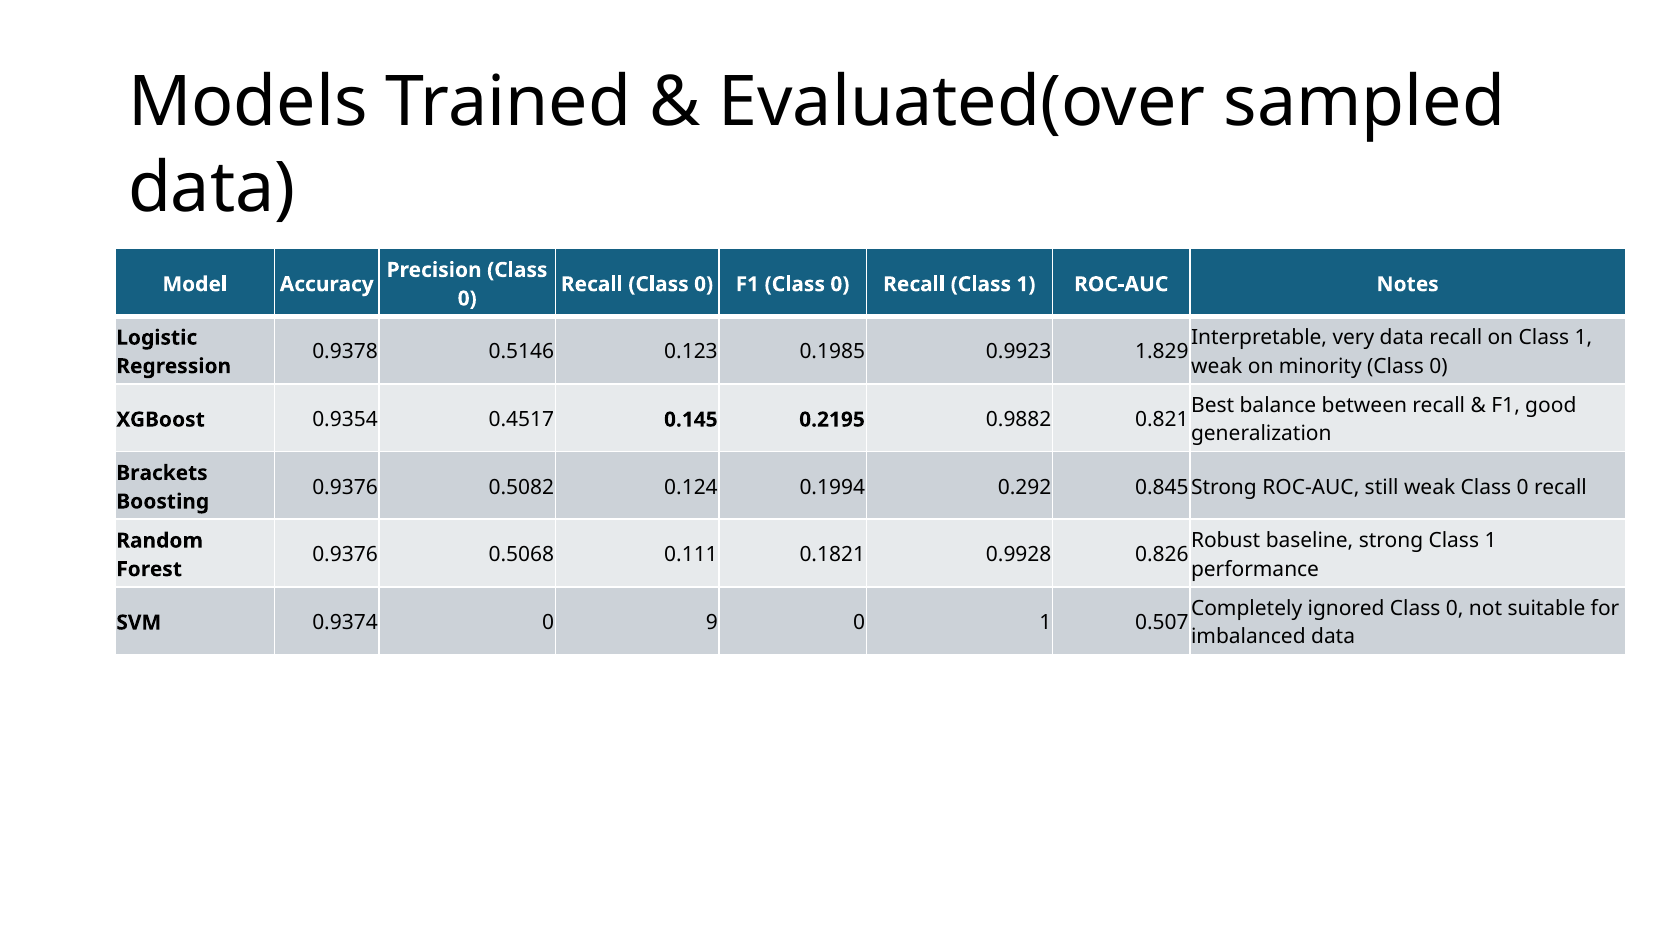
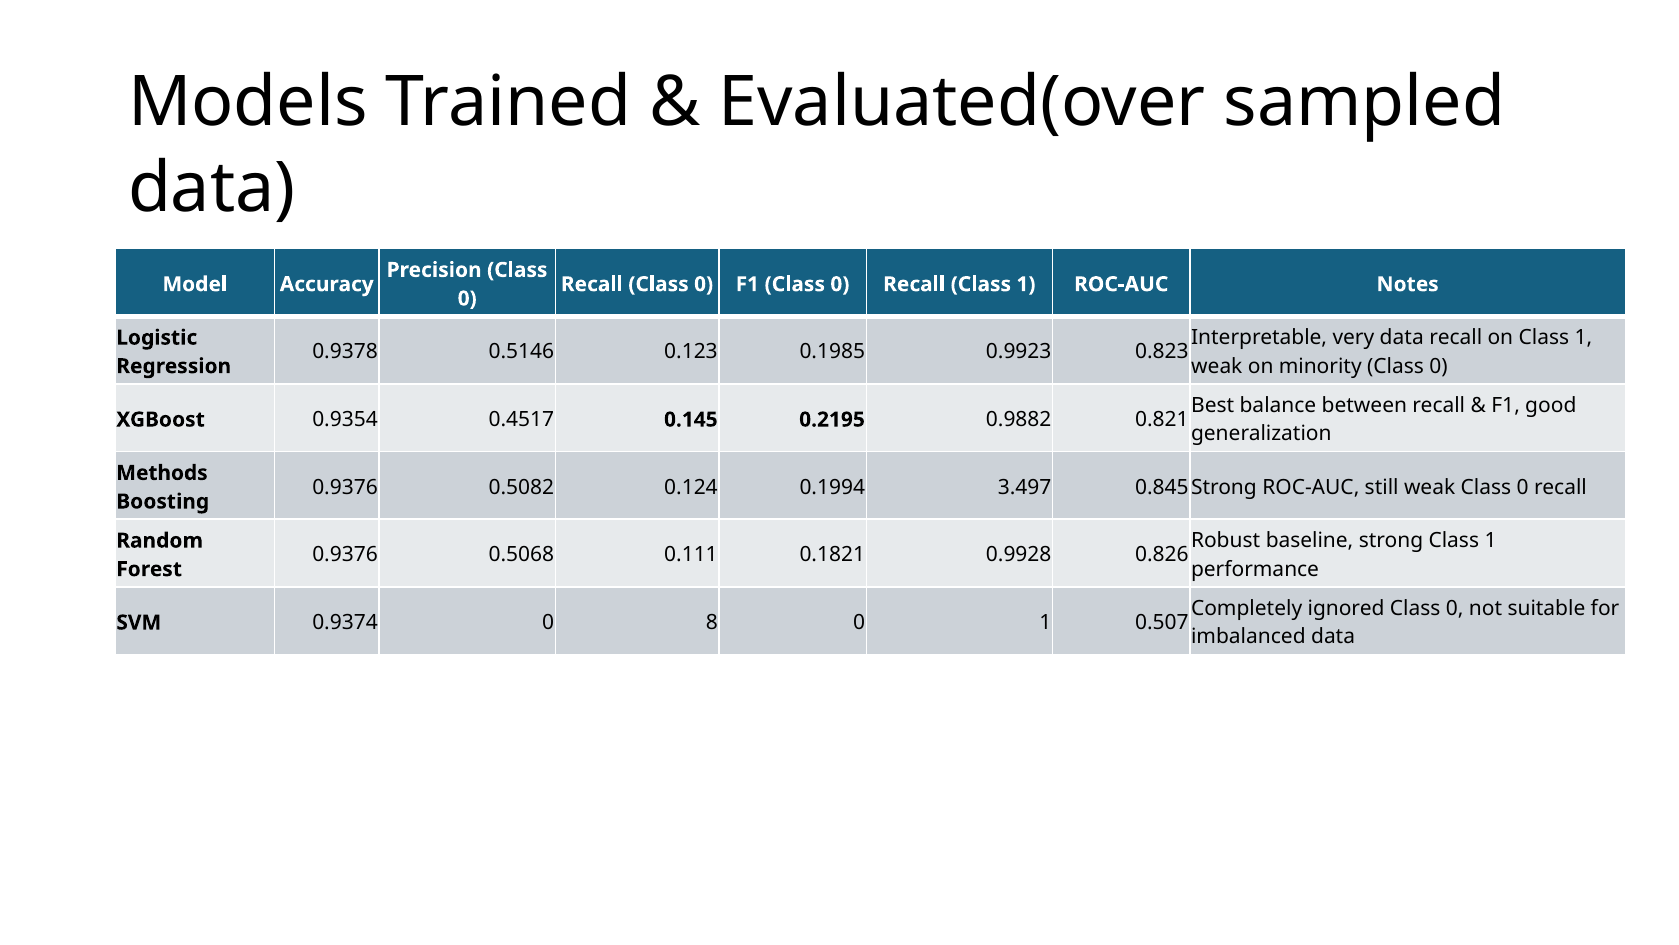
1.829: 1.829 -> 0.823
Brackets: Brackets -> Methods
0.292: 0.292 -> 3.497
9: 9 -> 8
